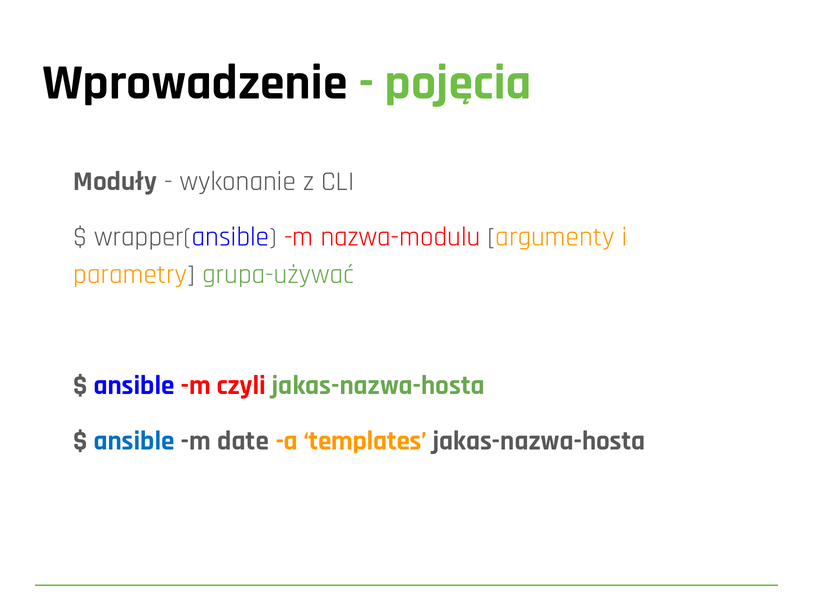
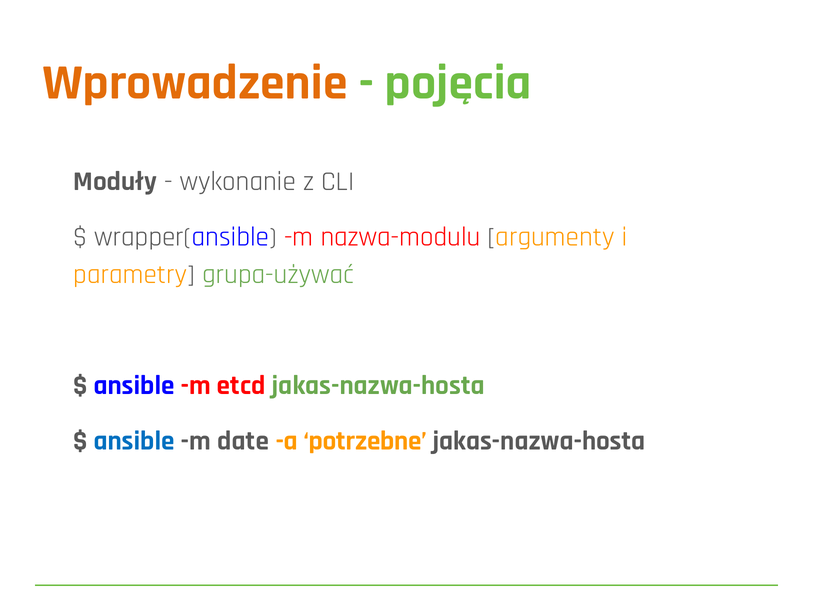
Wprowadzenie colour: black -> orange
czyli: czyli -> etcd
templates: templates -> potrzebne
